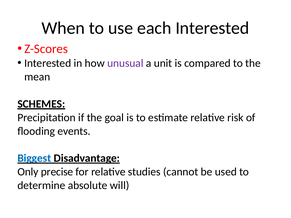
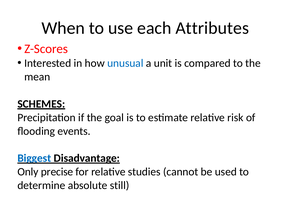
each Interested: Interested -> Attributes
unusual colour: purple -> blue
will: will -> still
